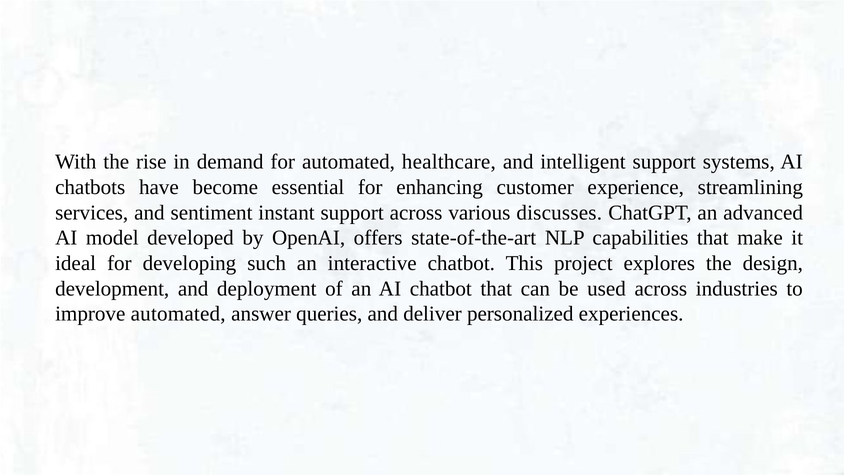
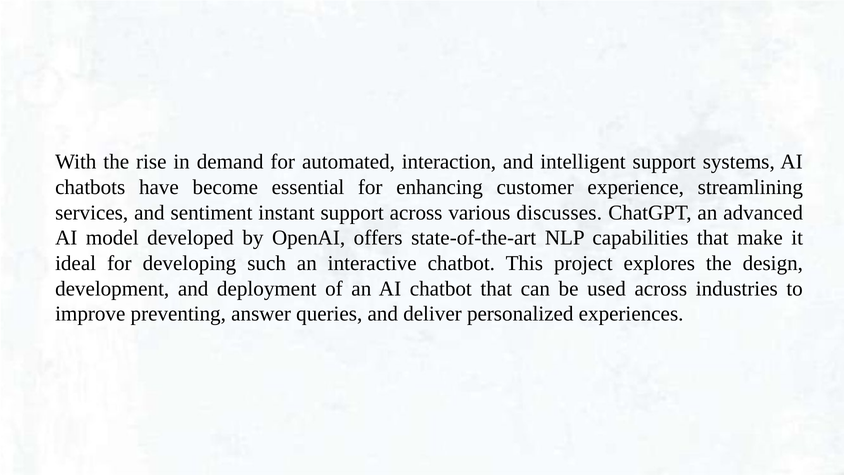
healthcare: healthcare -> interaction
improve automated: automated -> preventing
